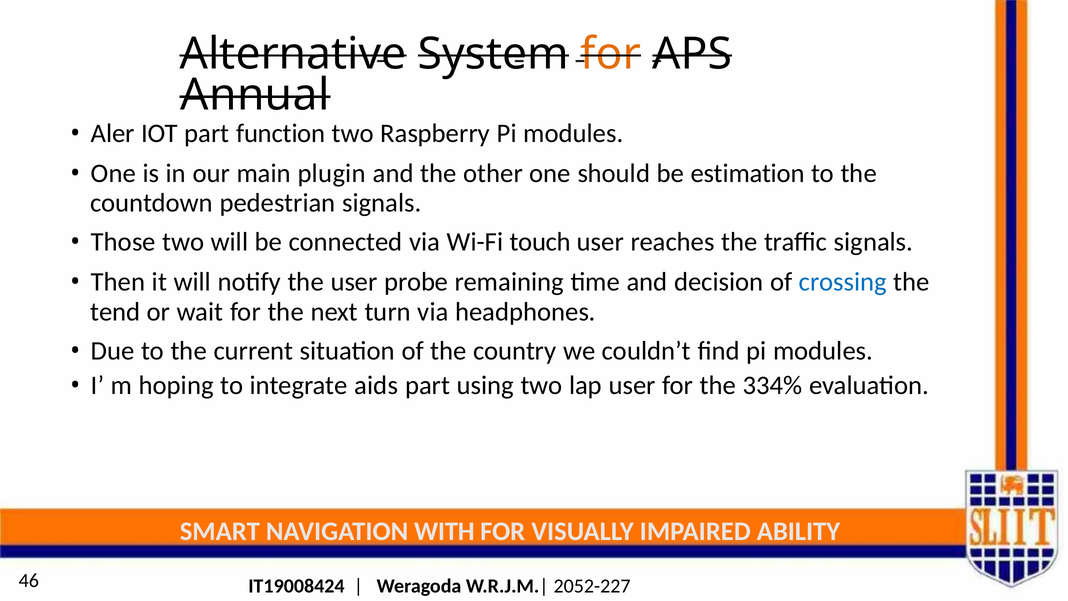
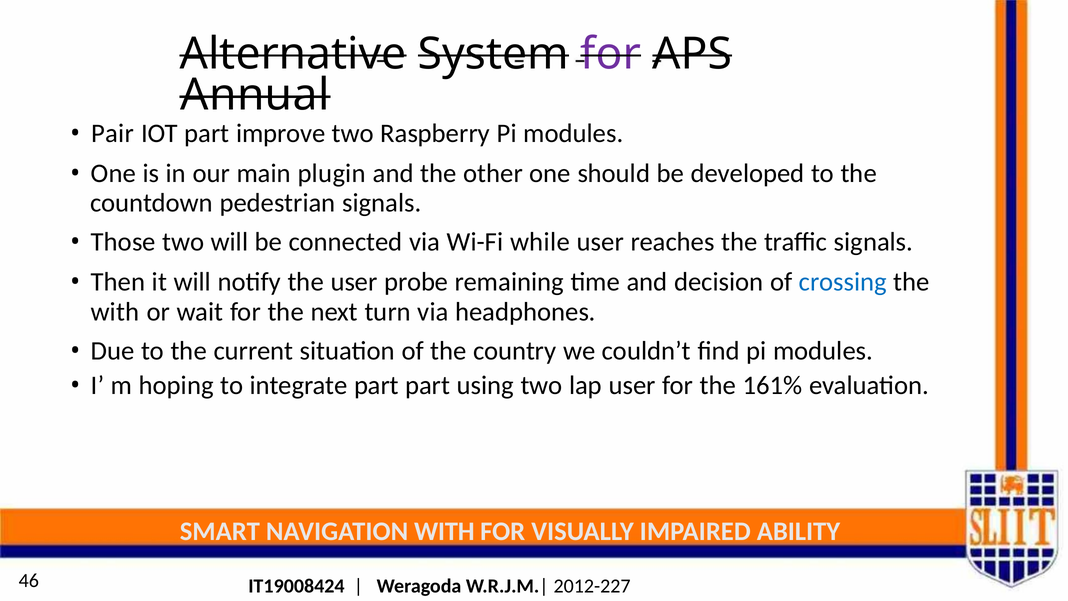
for at (611, 54) colour: orange -> purple
Aler: Aler -> Pair
function: function -> improve
estimation: estimation -> developed
touch: touch -> while
tend at (115, 312): tend -> with
integrate aids: aids -> part
334%: 334% -> 161%
2052-227: 2052-227 -> 2012-227
